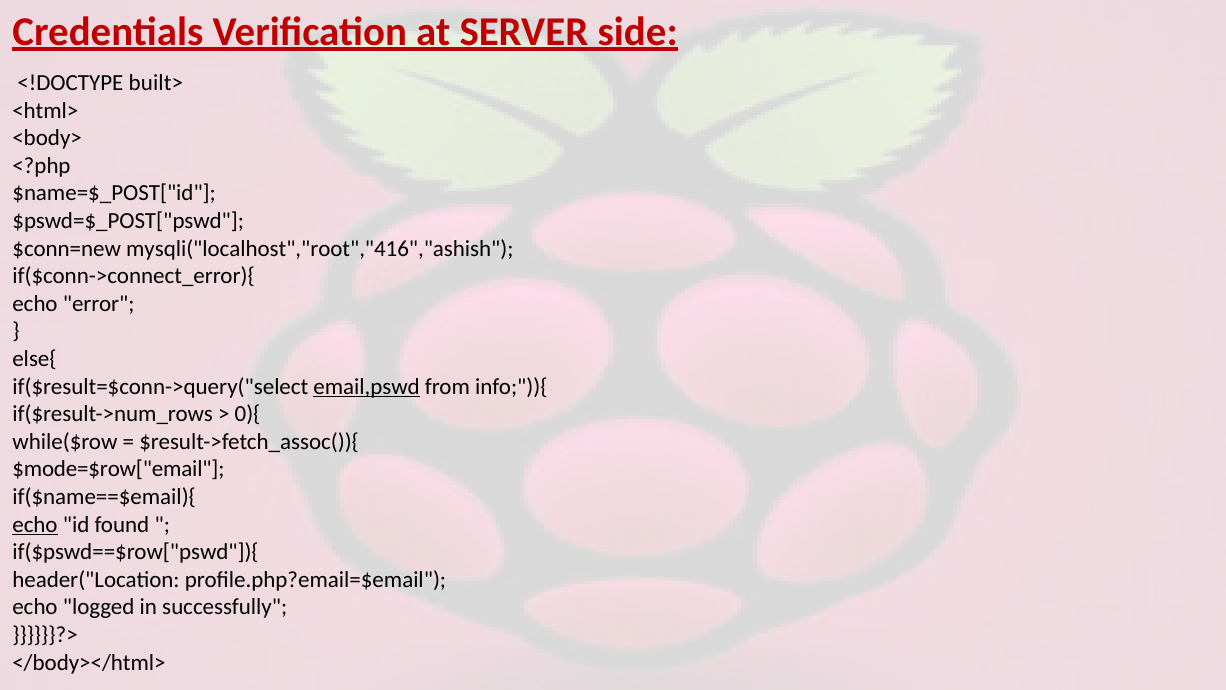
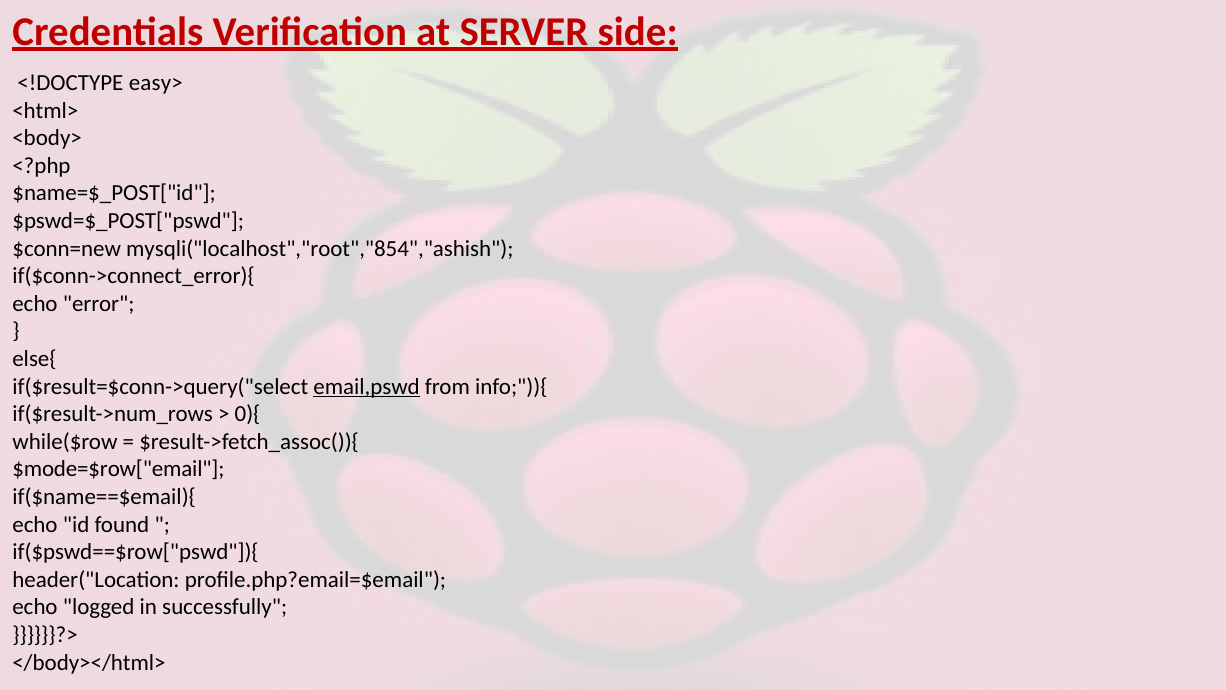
built>: built> -> easy>
mysqli("localhost","root","416","ashish: mysqli("localhost","root","416","ashish -> mysqli("localhost","root","854","ashish
echo at (35, 524) underline: present -> none
